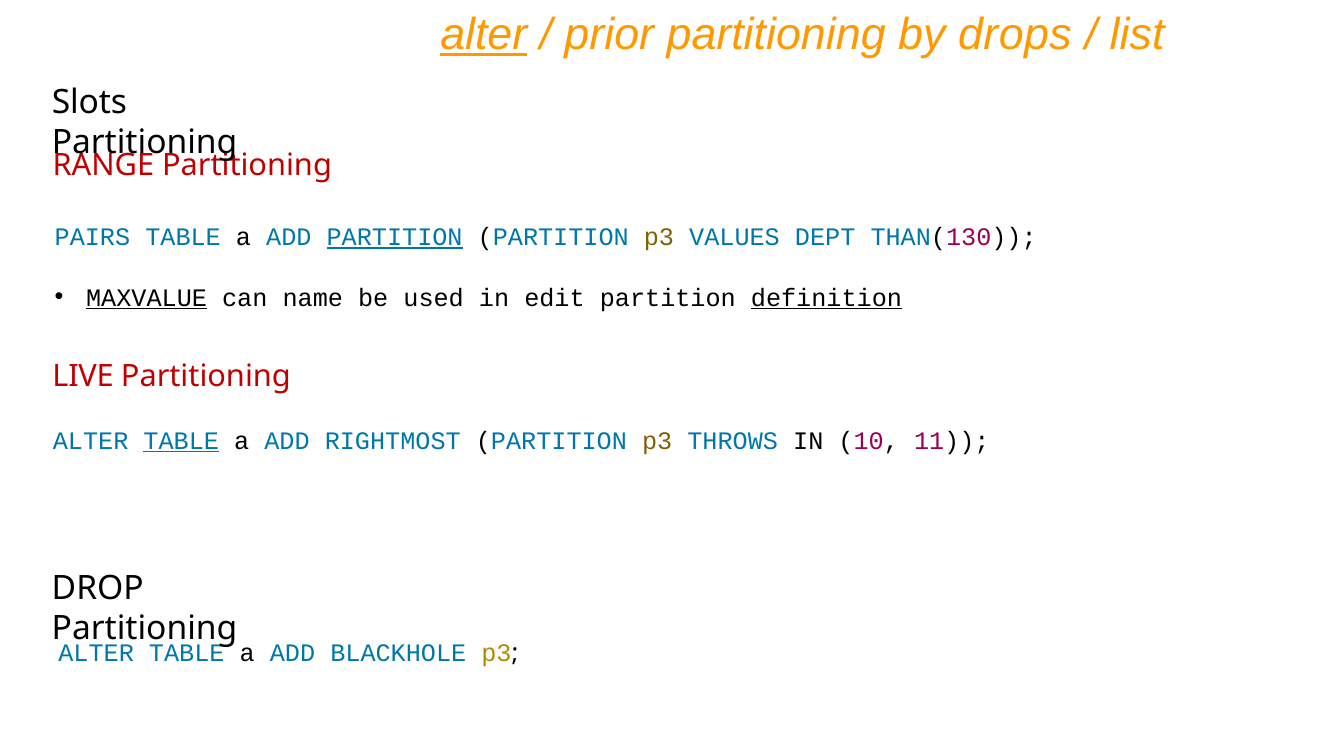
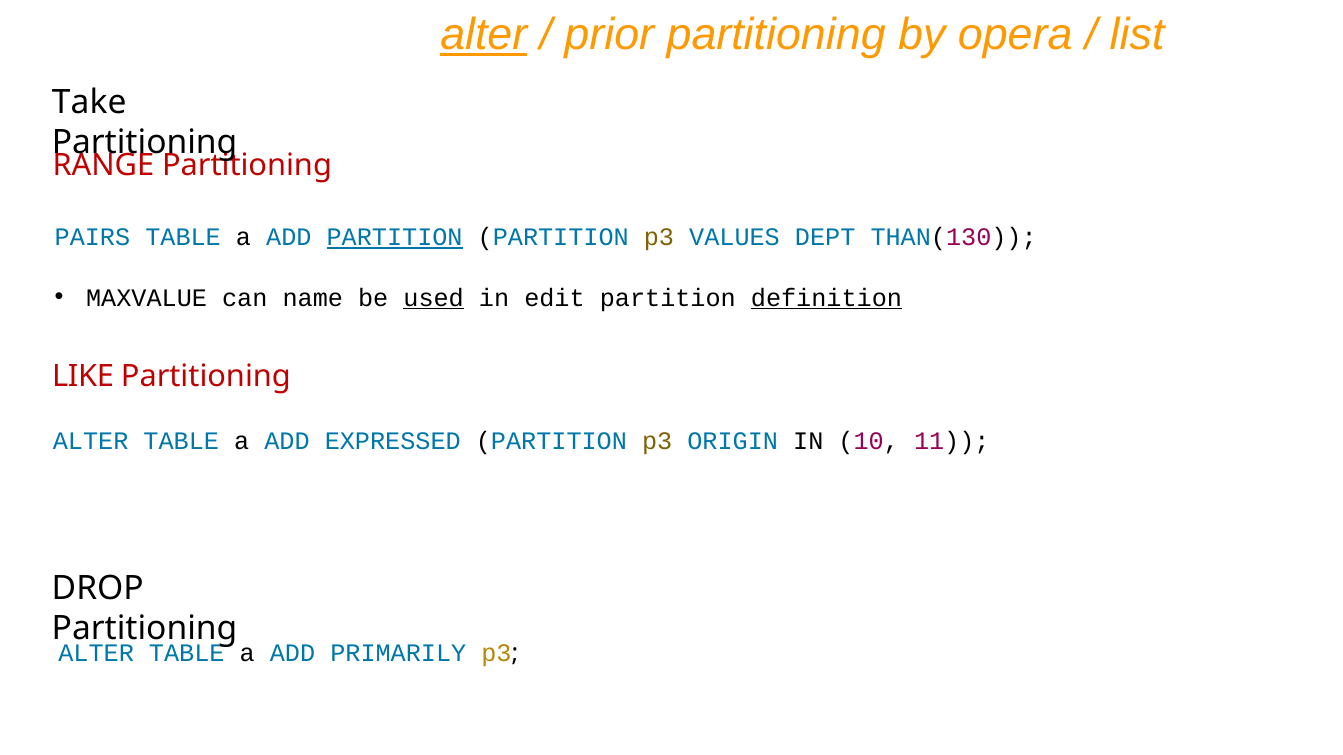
drops: drops -> opera
Slots: Slots -> Take
MAXVALUE underline: present -> none
used underline: none -> present
LIVE: LIVE -> LIKE
TABLE at (181, 441) underline: present -> none
RIGHTMOST: RIGHTMOST -> EXPRESSED
THROWS: THROWS -> ORIGIN
BLACKHOLE: BLACKHOLE -> PRIMARILY
